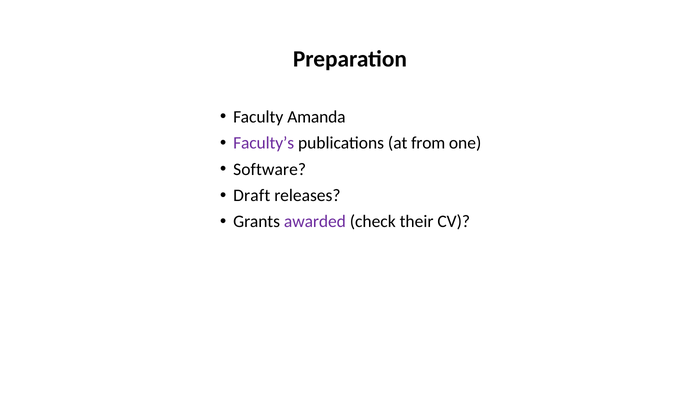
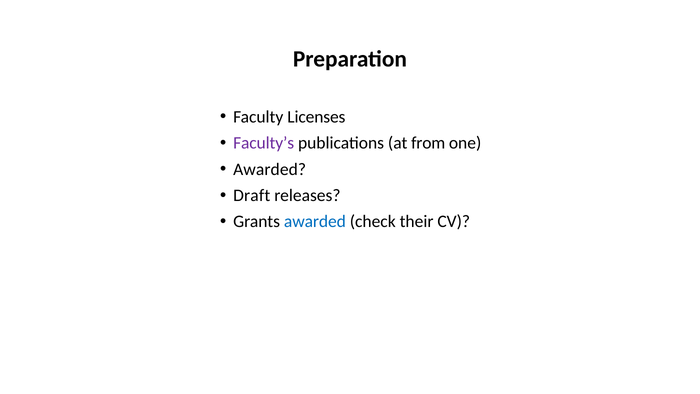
Amanda: Amanda -> Licenses
Software at (270, 169): Software -> Awarded
awarded at (315, 222) colour: purple -> blue
